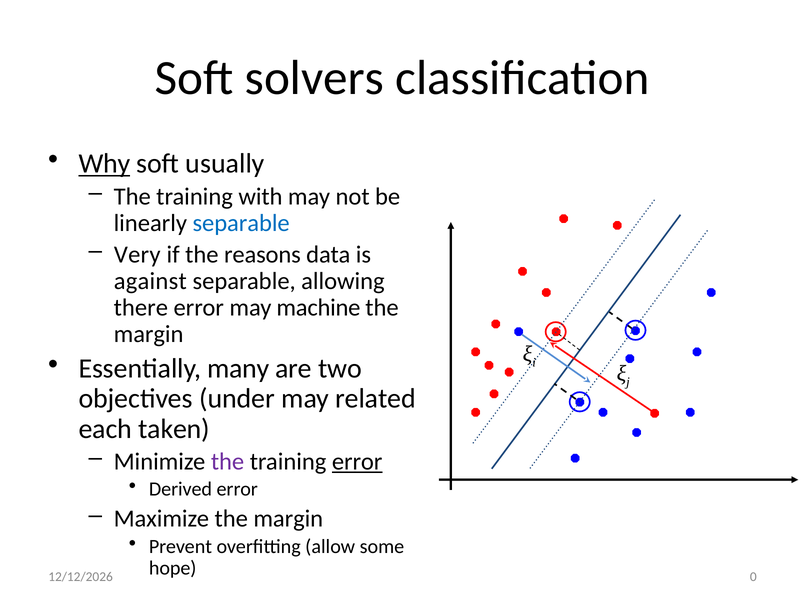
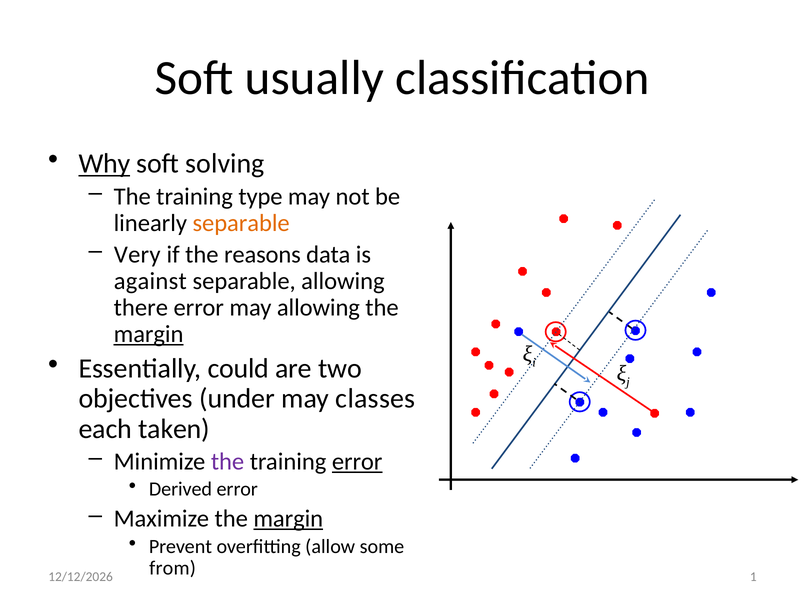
solvers: solvers -> usually
usually: usually -> solving
with: with -> type
separable at (241, 223) colour: blue -> orange
may machine: machine -> allowing
margin at (149, 334) underline: none -> present
many: many -> could
related: related -> classes
margin at (288, 519) underline: none -> present
hope: hope -> from
0: 0 -> 1
